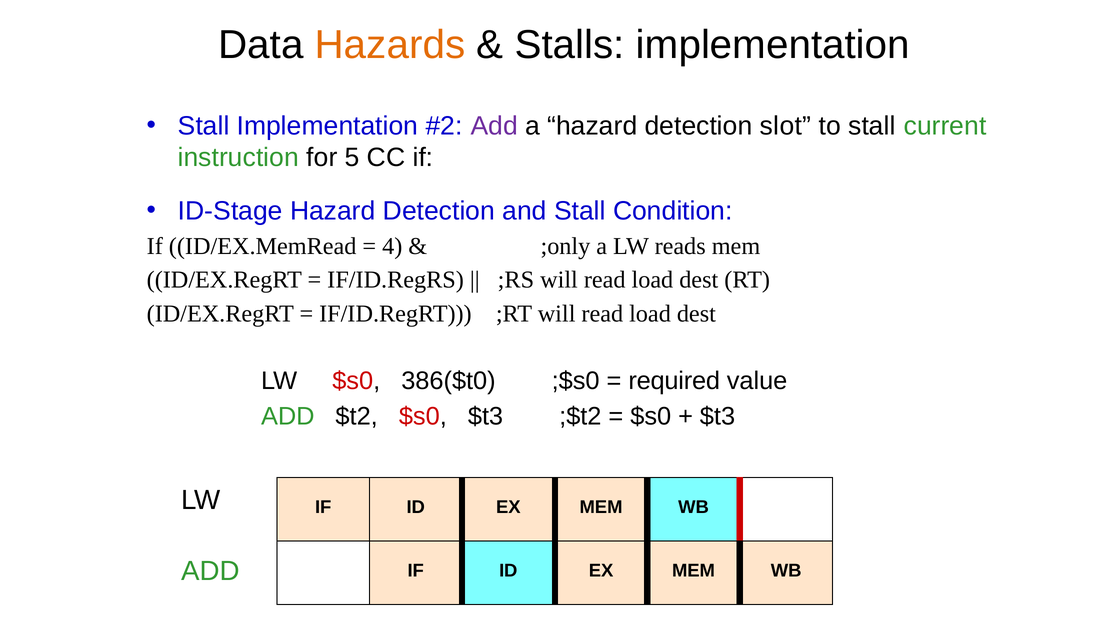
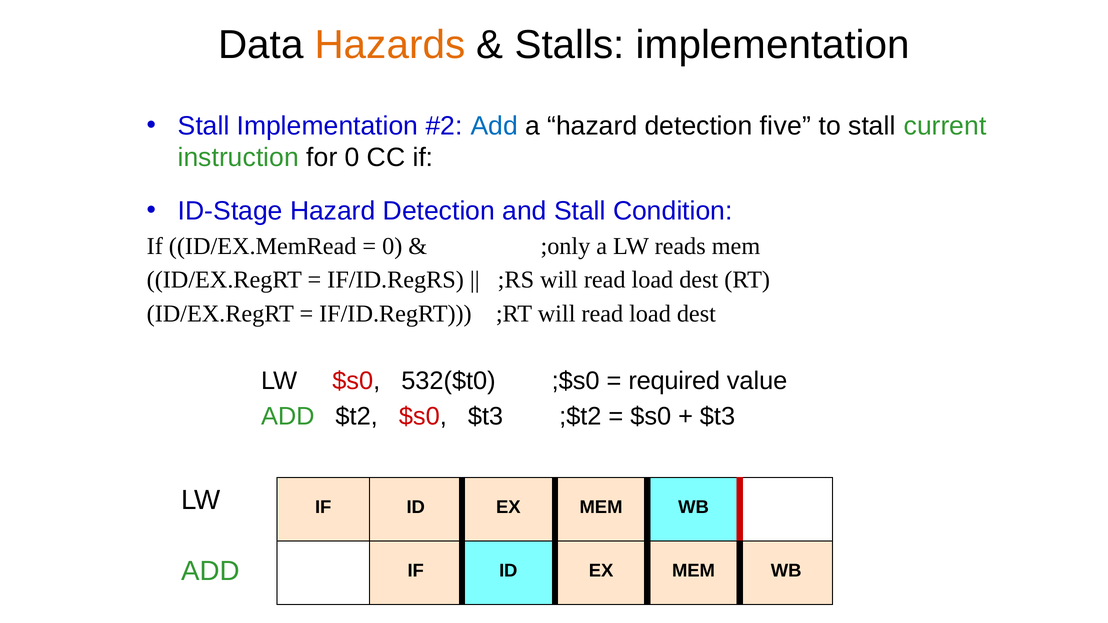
Add at (494, 126) colour: purple -> blue
slot: slot -> five
for 5: 5 -> 0
4 at (392, 246): 4 -> 0
386($t0: 386($t0 -> 532($t0
